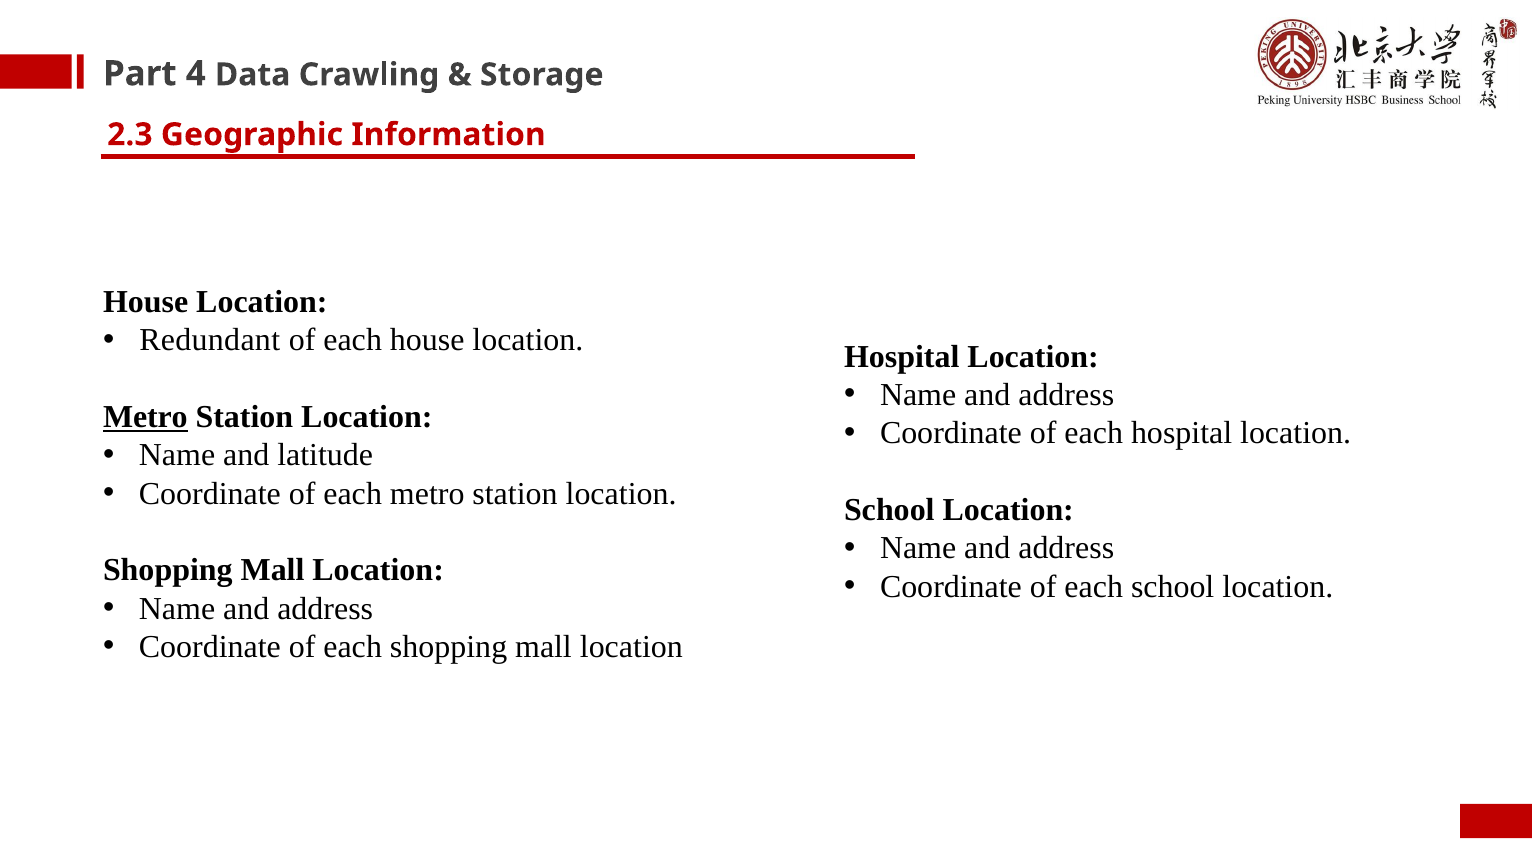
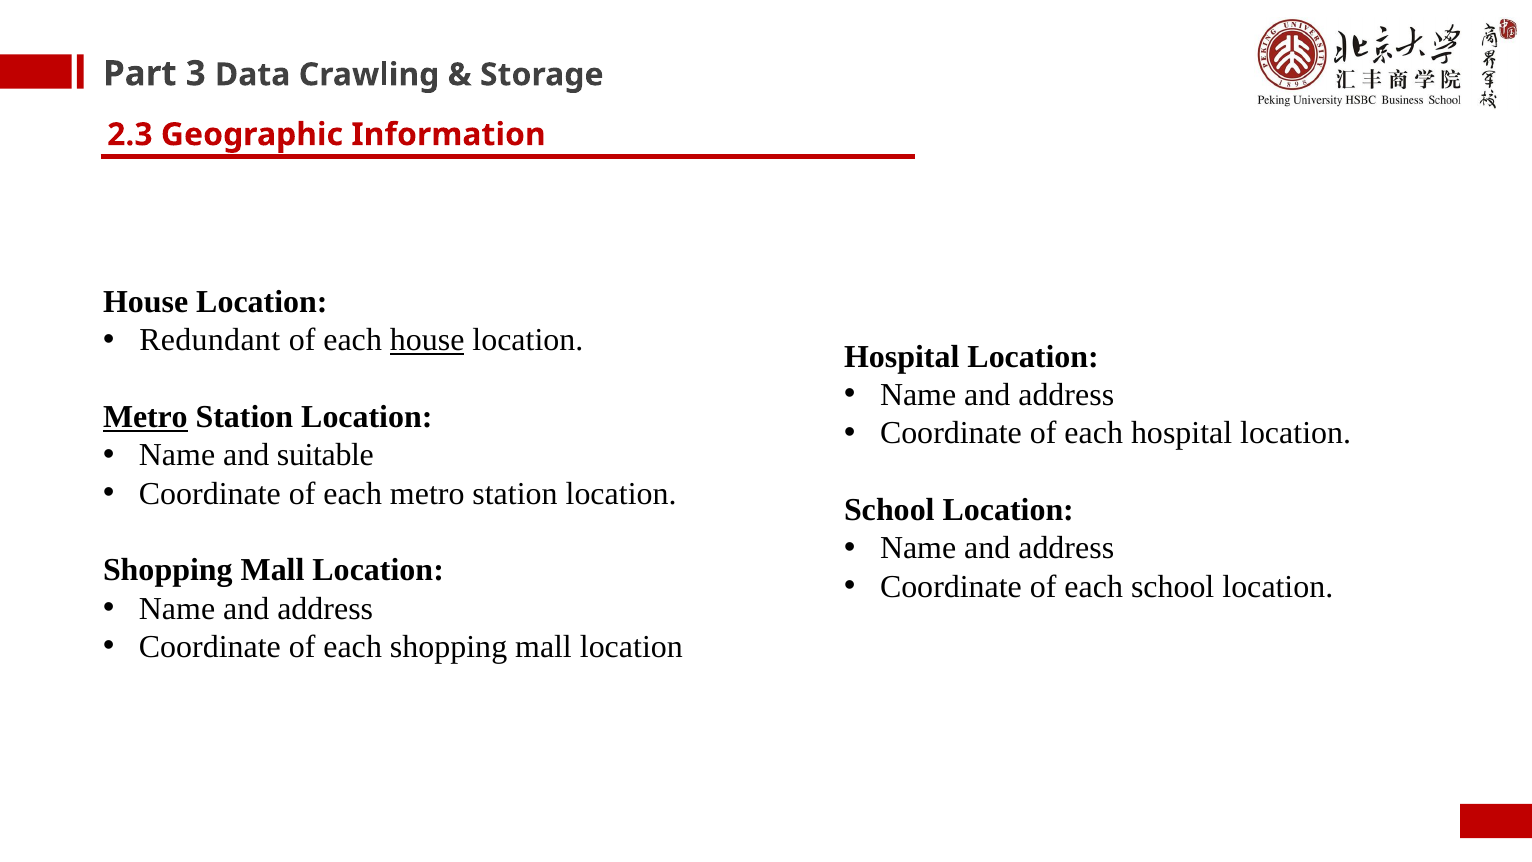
4: 4 -> 3
house at (427, 340) underline: none -> present
latitude: latitude -> suitable
